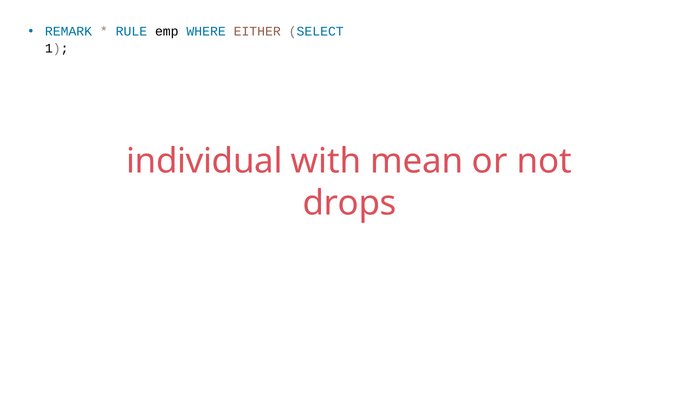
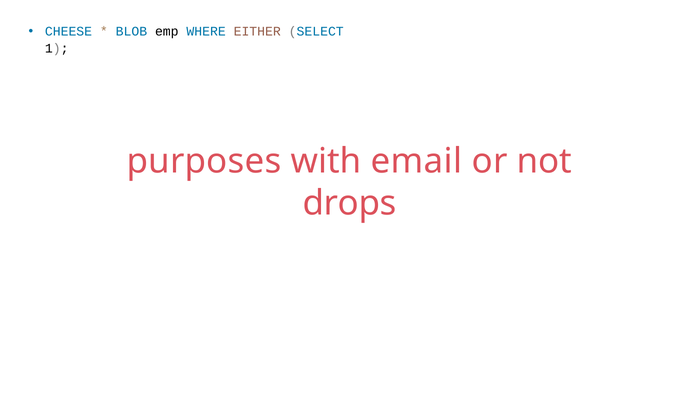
REMARK: REMARK -> CHEESE
RULE: RULE -> BLOB
individual: individual -> purposes
mean: mean -> email
